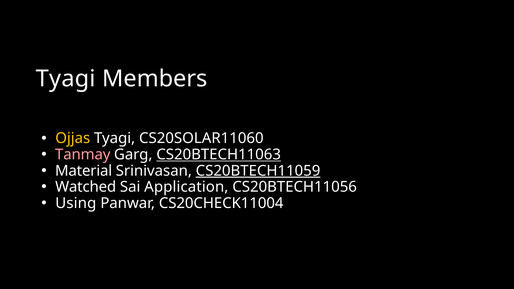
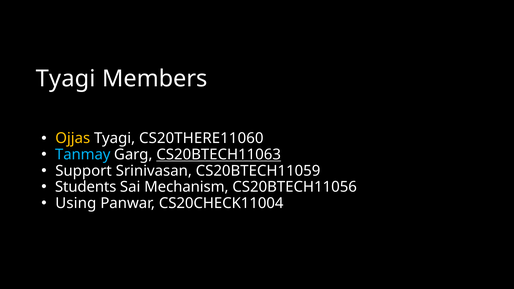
CS20SOLAR11060: CS20SOLAR11060 -> CS20THERE11060
Tanmay colour: pink -> light blue
Material: Material -> Support
CS20BTECH11059 underline: present -> none
Watched: Watched -> Students
Application: Application -> Mechanism
